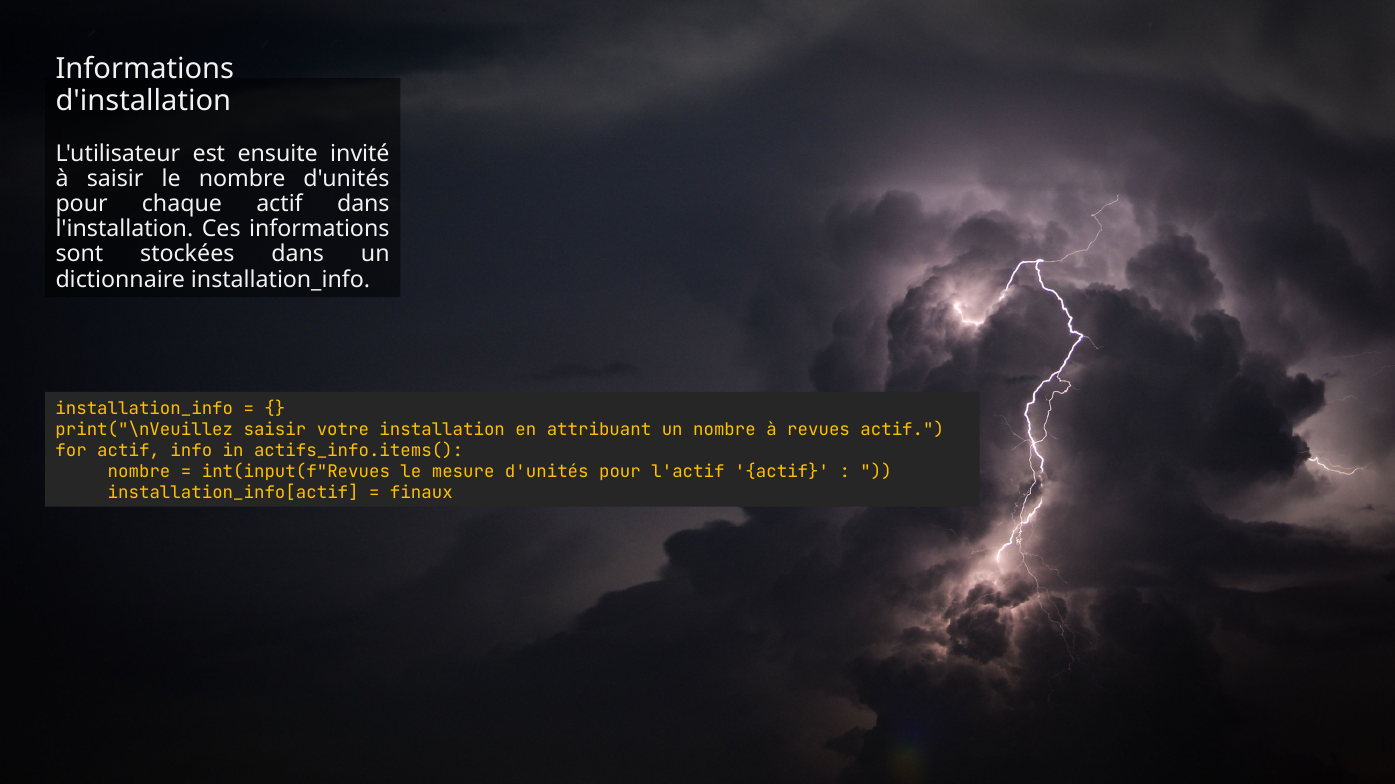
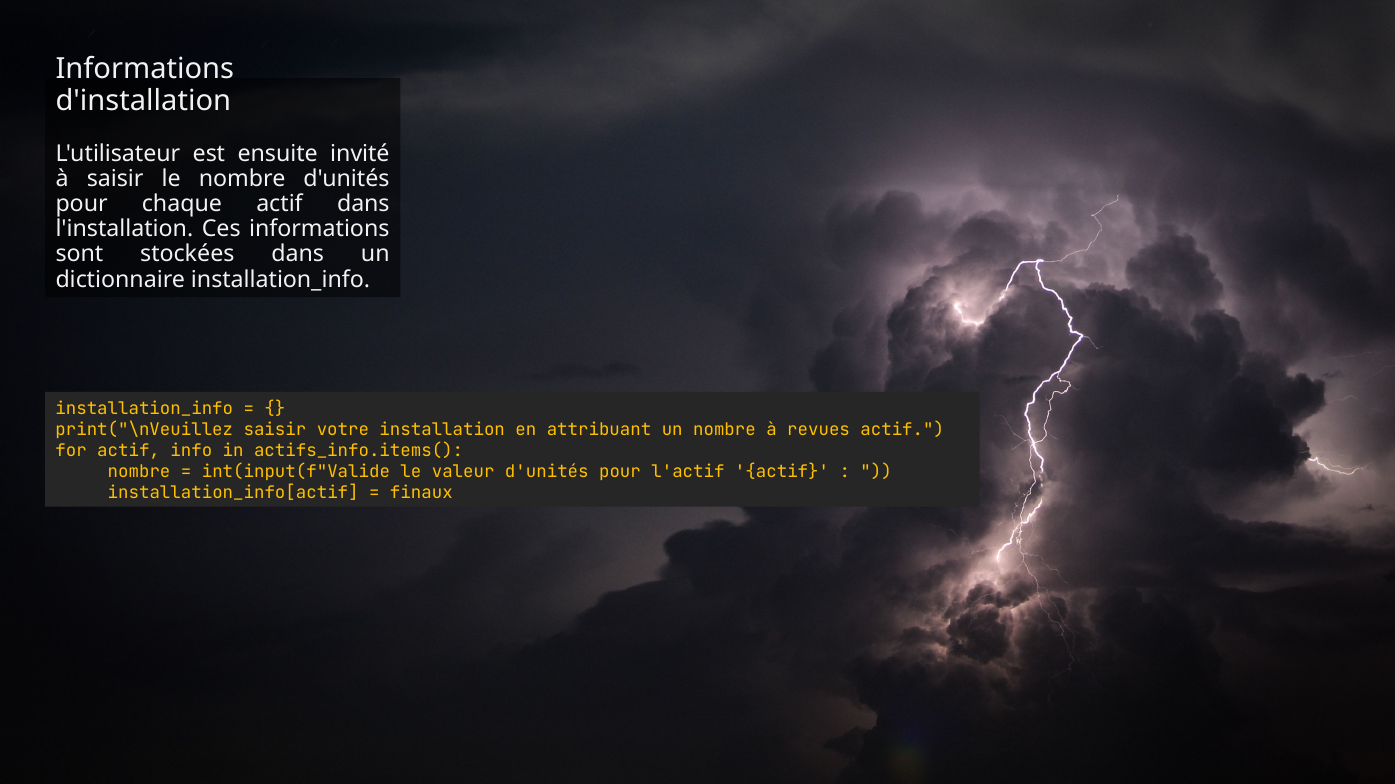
int(input(f"Revues: int(input(f"Revues -> int(input(f"Valide
mesure: mesure -> valeur
